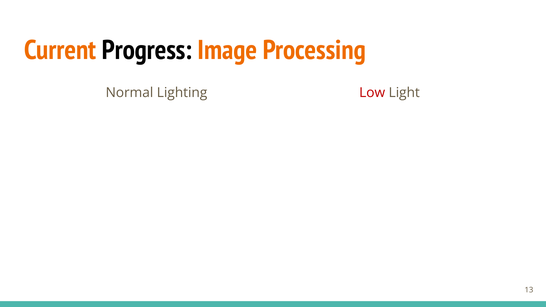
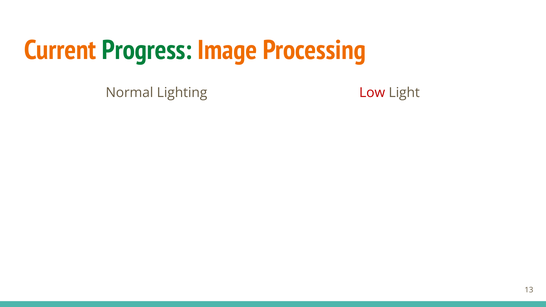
Progress colour: black -> green
